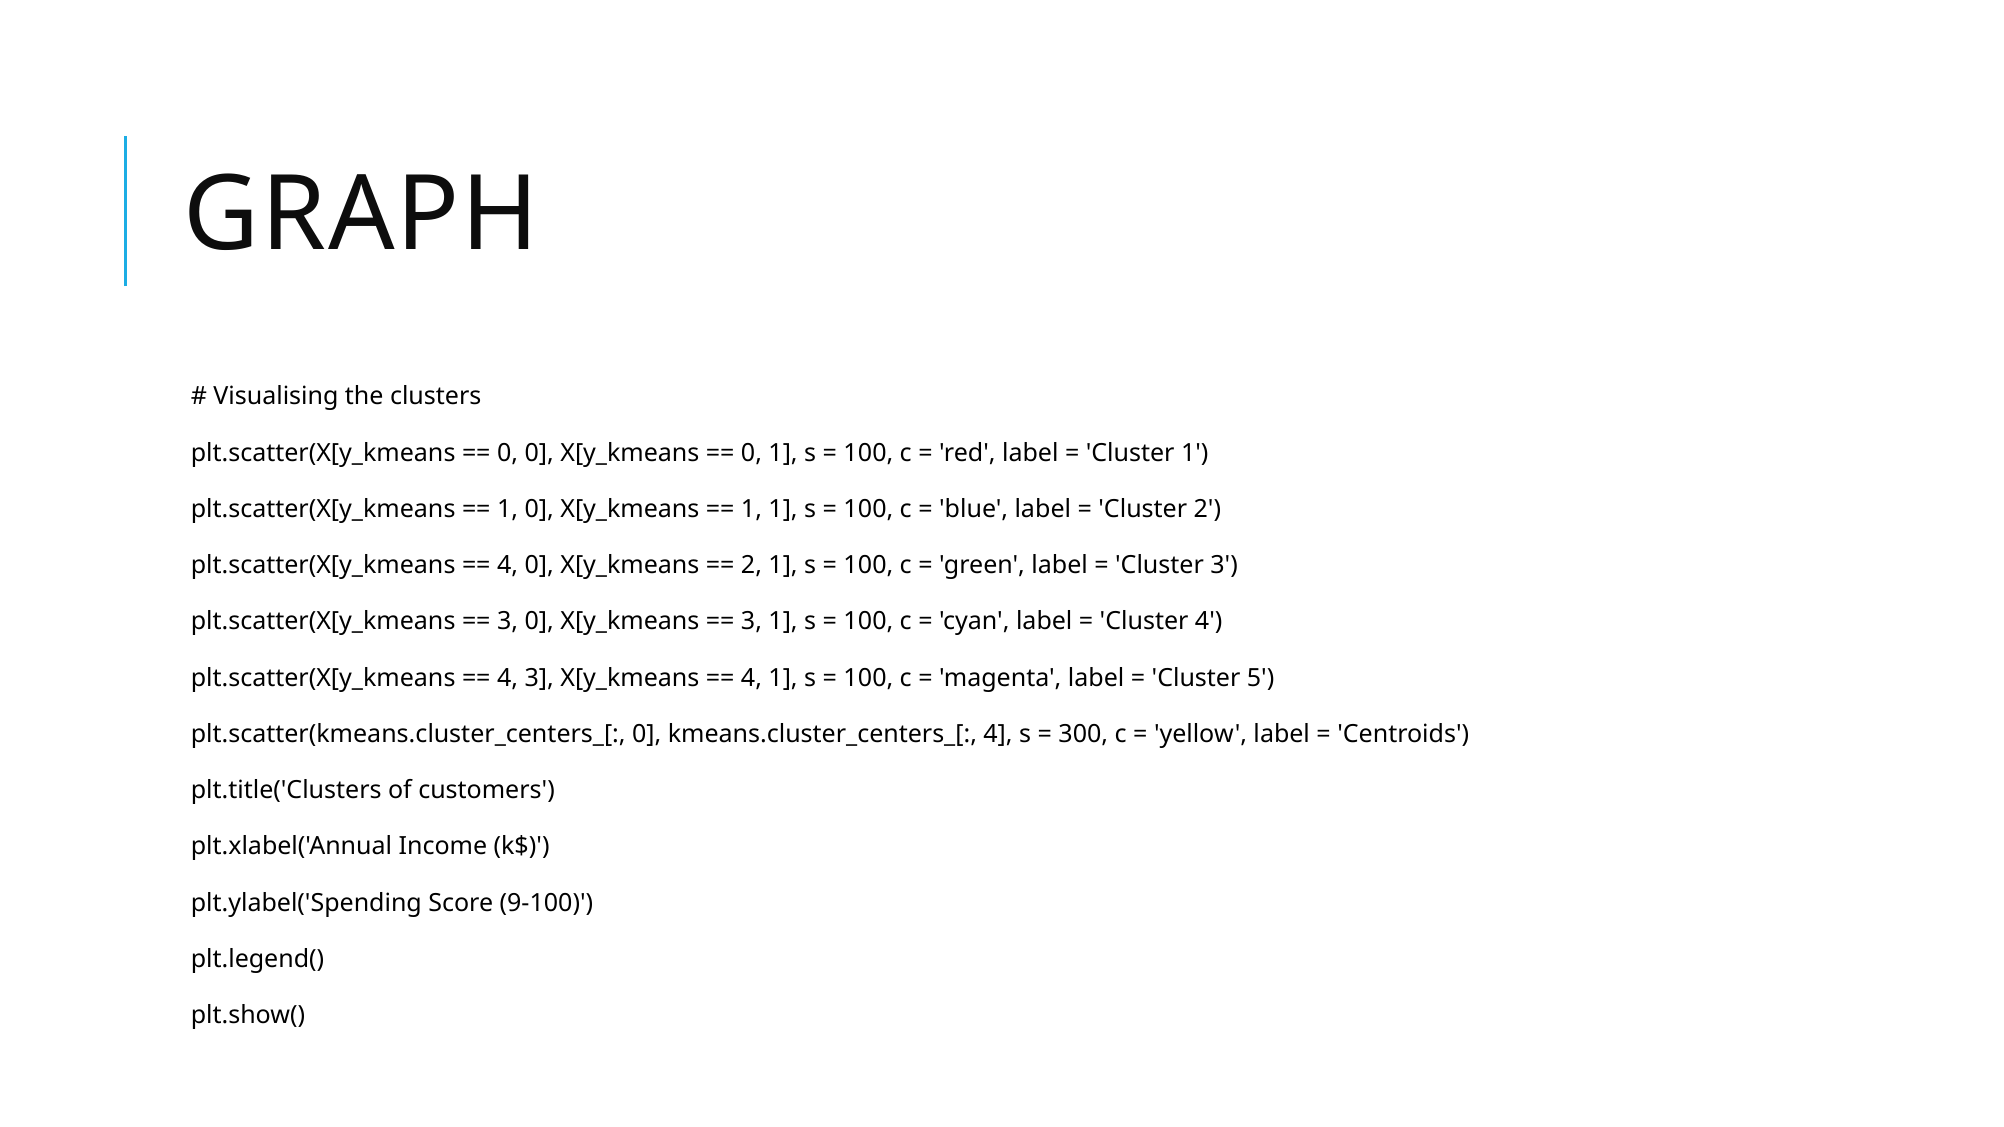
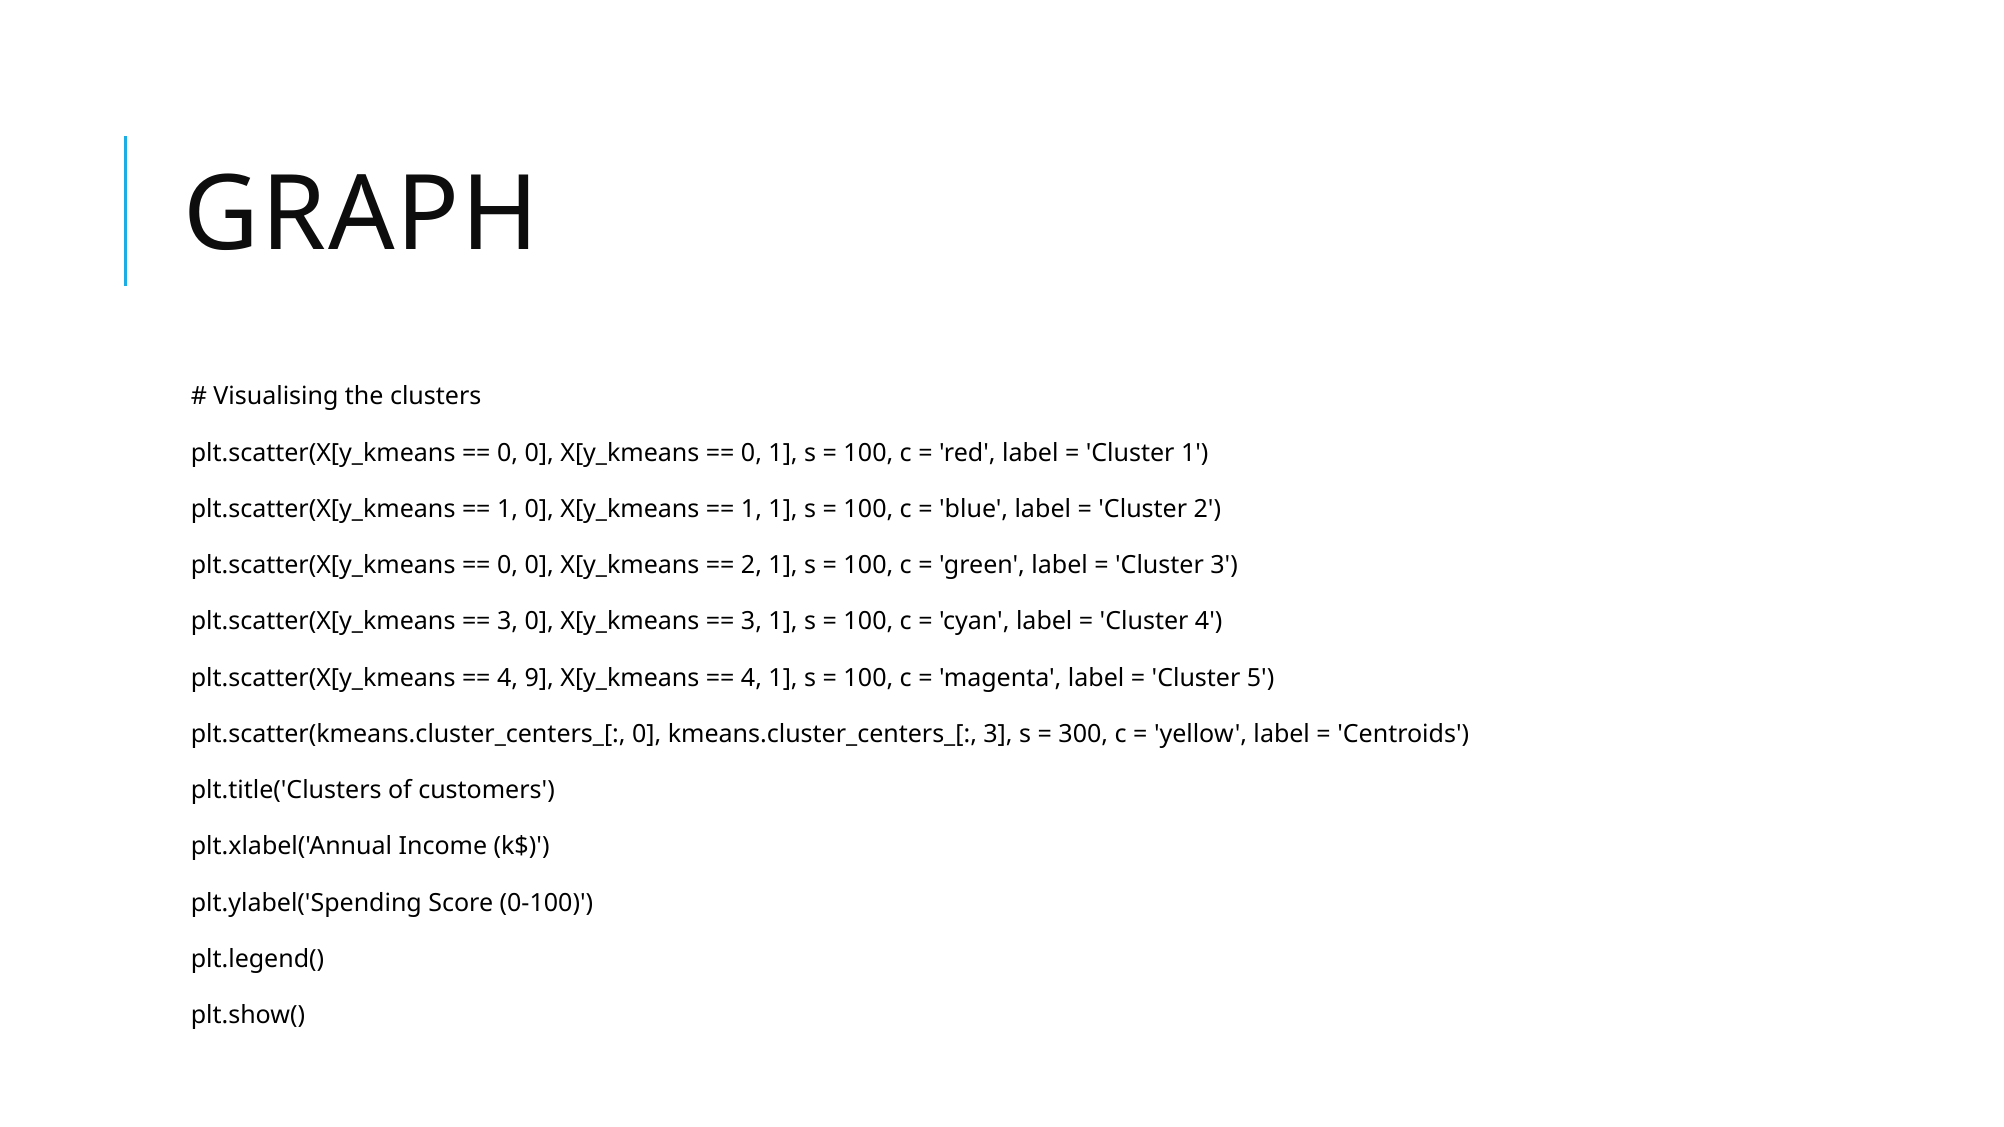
4 at (508, 565): 4 -> 0
4 3: 3 -> 9
kmeans.cluster_centers_[ 4: 4 -> 3
9-100: 9-100 -> 0-100
